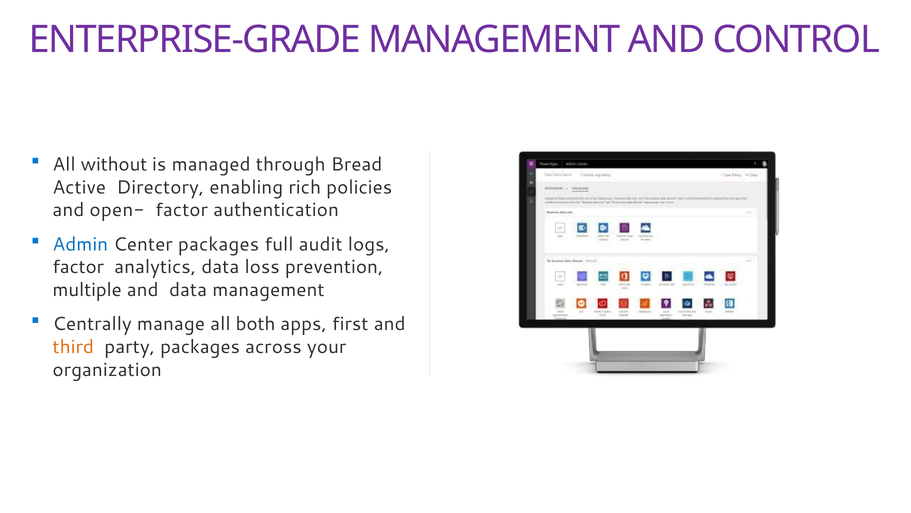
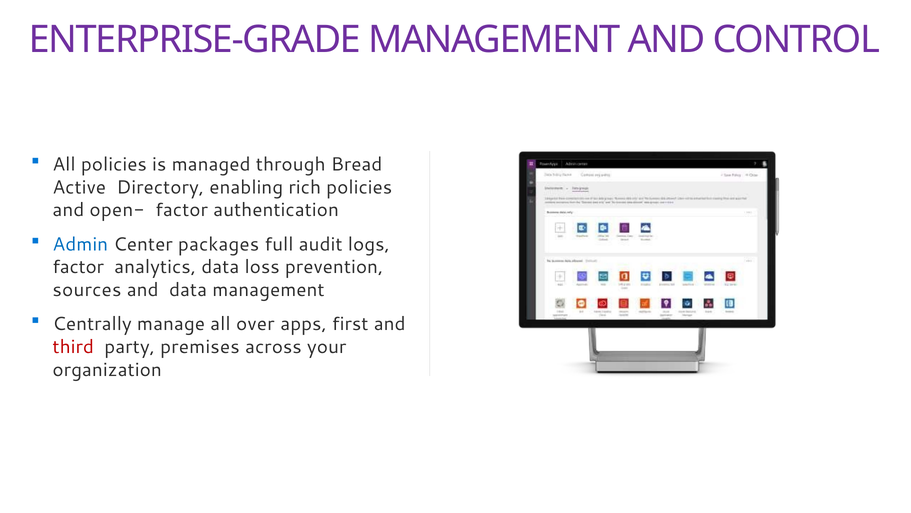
All without: without -> policies
multiple: multiple -> sources
both: both -> over
third colour: orange -> red
party packages: packages -> premises
